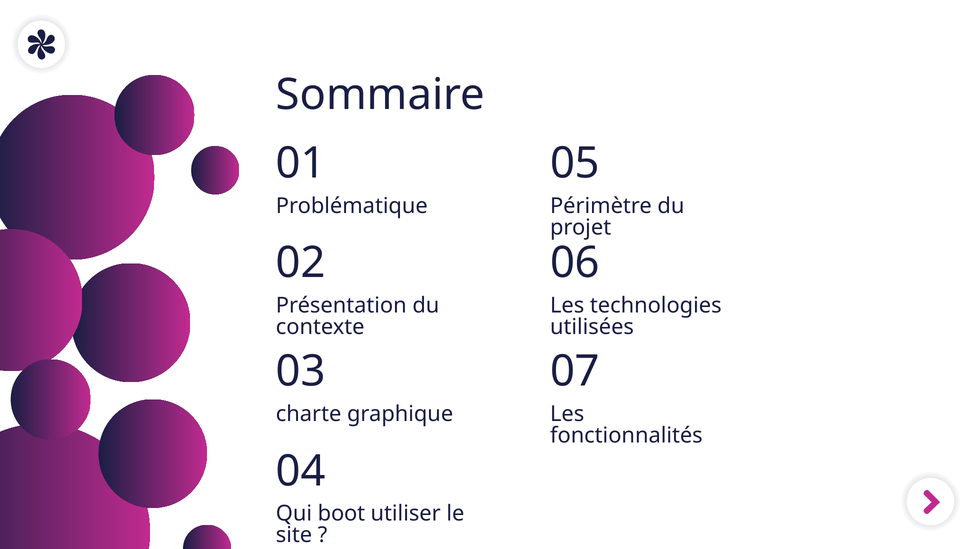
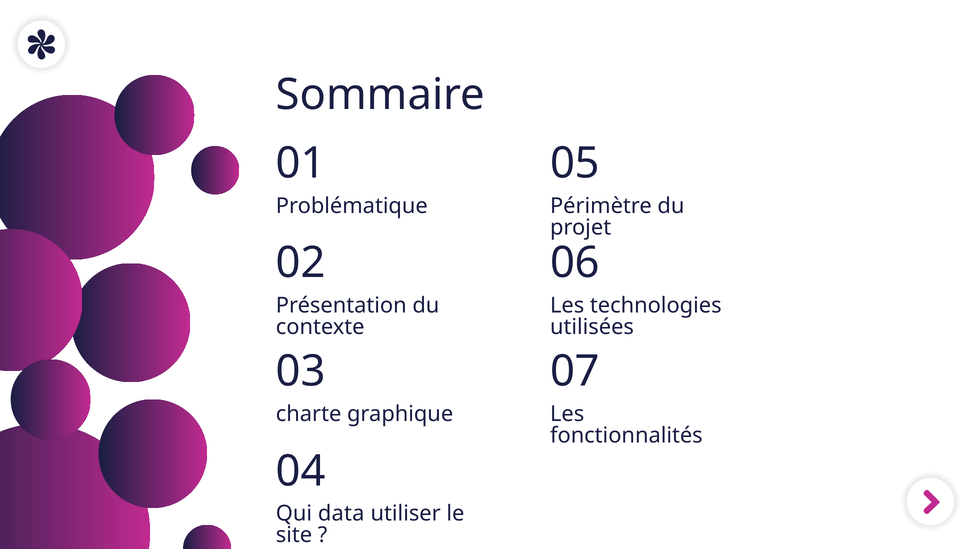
boot: boot -> data
